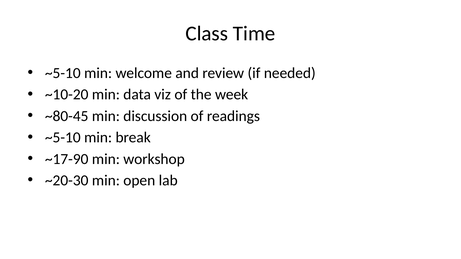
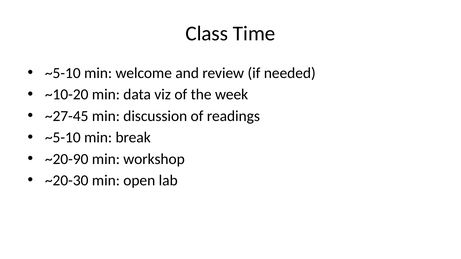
~80-45: ~80-45 -> ~27-45
~17-90: ~17-90 -> ~20-90
